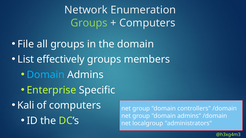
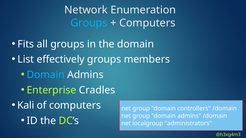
Groups at (89, 23) colour: light green -> light blue
File: File -> Fits
Specific: Specific -> Cradles
